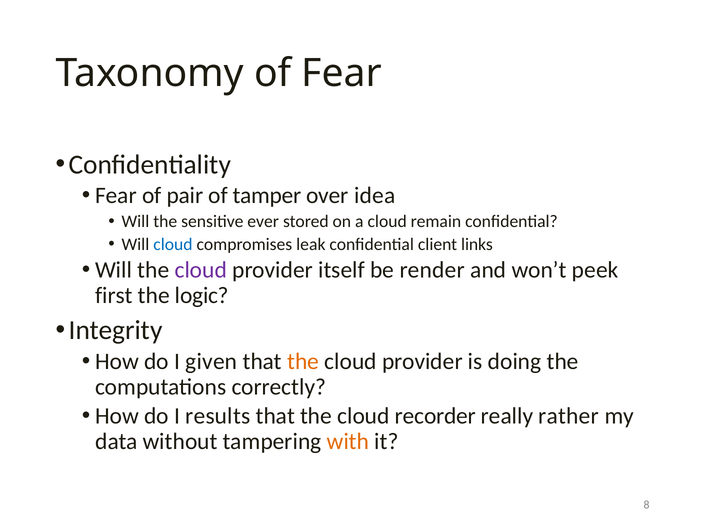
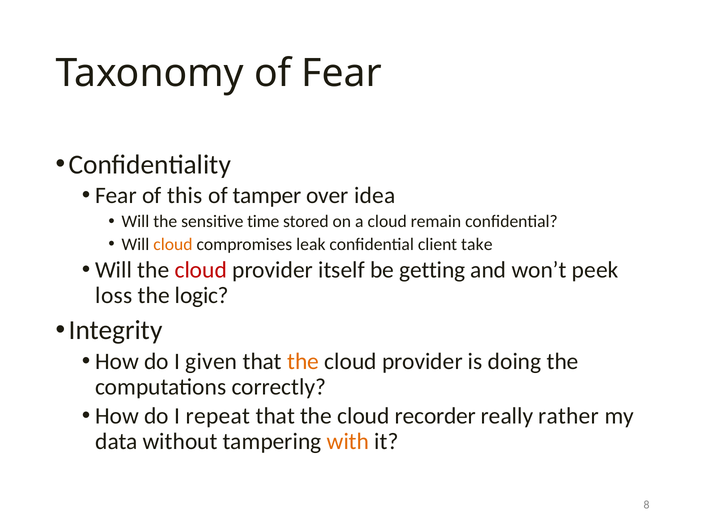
pair: pair -> this
ever: ever -> time
cloud at (173, 244) colour: blue -> orange
links: links -> take
cloud at (201, 270) colour: purple -> red
render: render -> getting
first: first -> loss
results: results -> repeat
